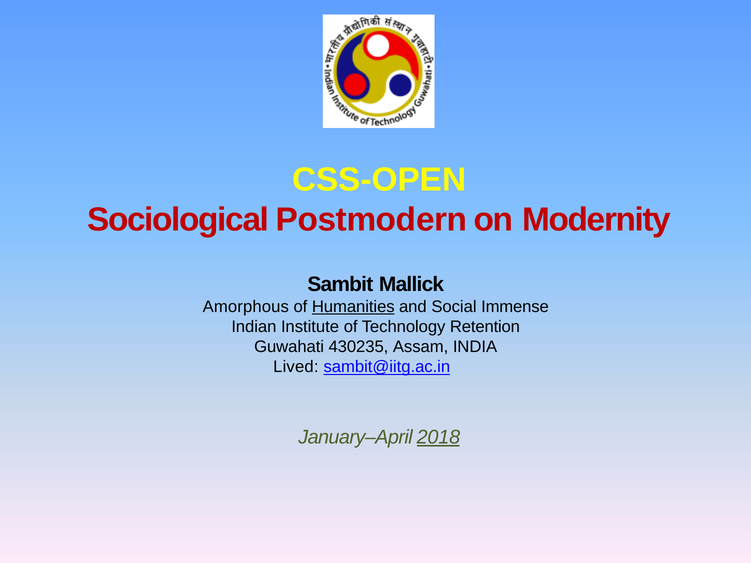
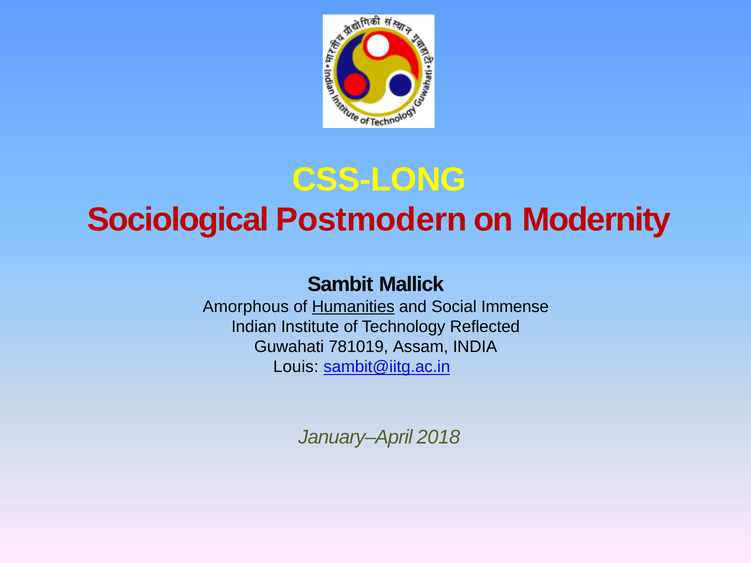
CSS-OPEN: CSS-OPEN -> CSS-LONG
Retention: Retention -> Reflected
430235: 430235 -> 781019
Lived: Lived -> Louis
2018 underline: present -> none
